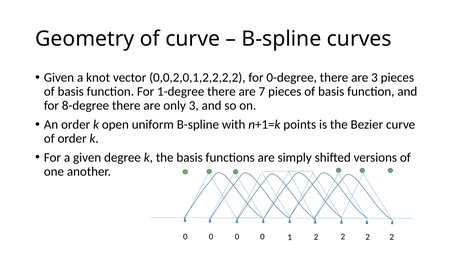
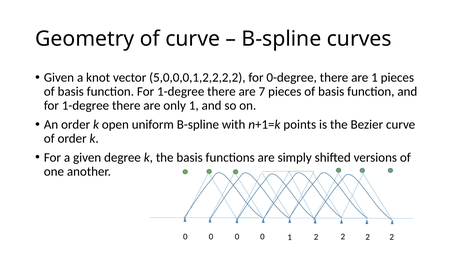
0,0,2,0,1,2,2,2,2: 0,0,2,0,1,2,2,2,2 -> 5,0,0,0,1,2,2,2,2
are 3: 3 -> 1
8-degree at (85, 106): 8-degree -> 1-degree
only 3: 3 -> 1
